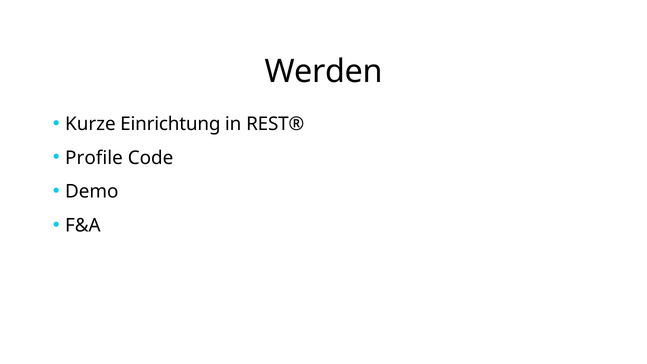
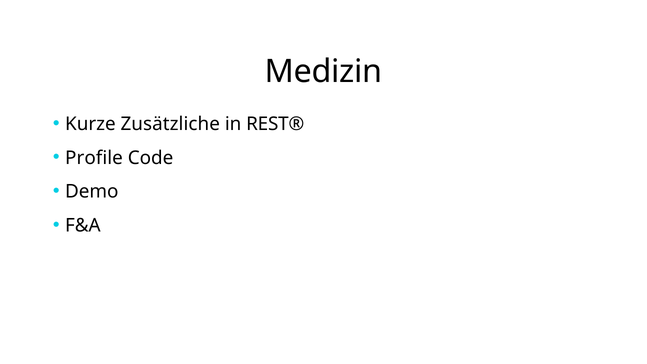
Werden: Werden -> Medizin
Einrichtung: Einrichtung -> Zusätzliche
